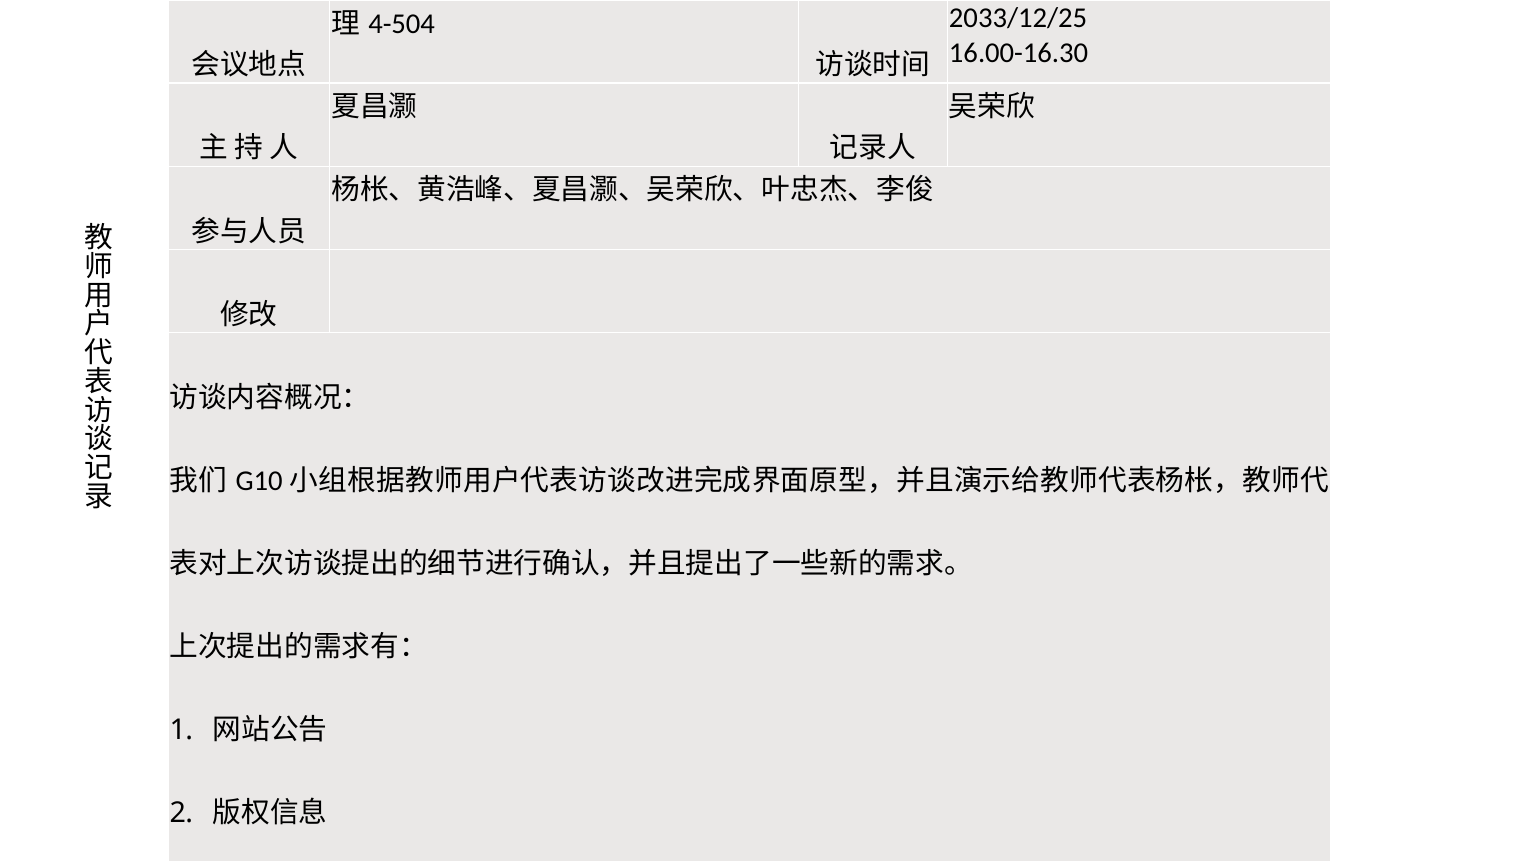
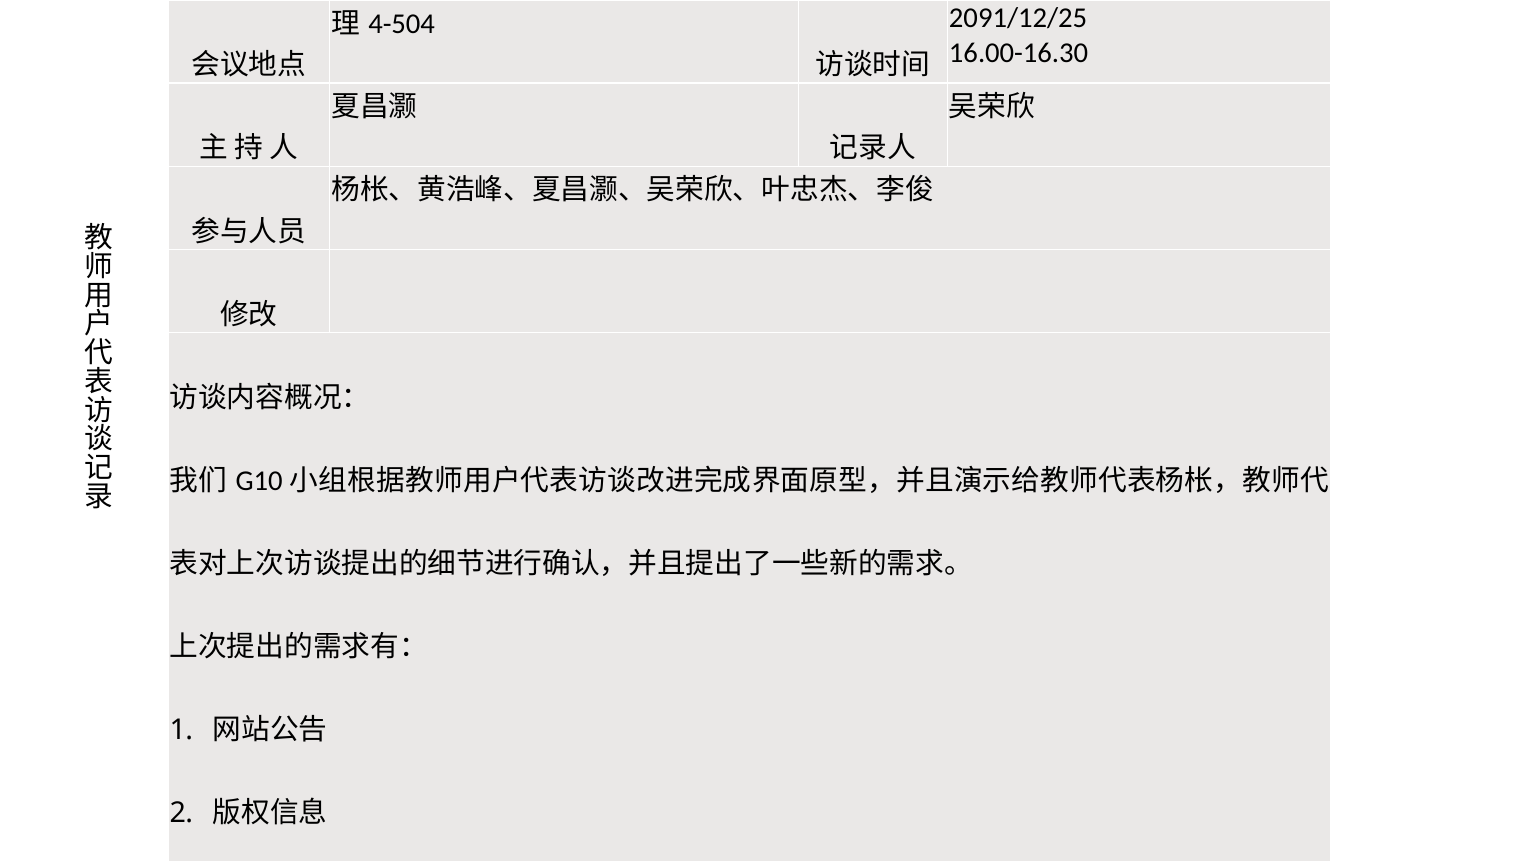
2033/12/25: 2033/12/25 -> 2091/12/25
